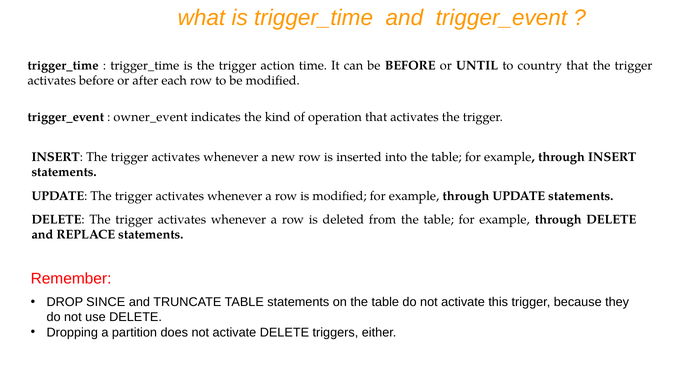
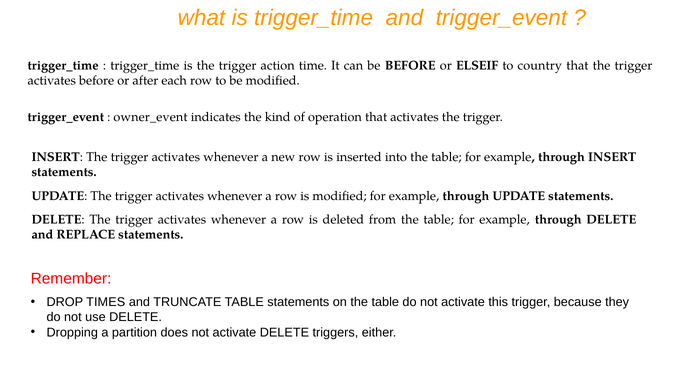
UNTIL: UNTIL -> ELSEIF
SINCE: SINCE -> TIMES
